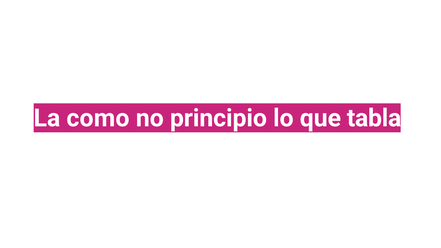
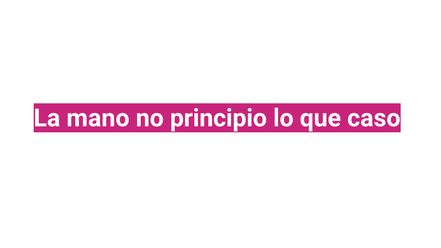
como: como -> mano
tabla: tabla -> caso
